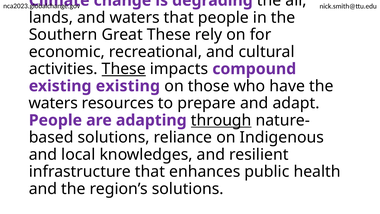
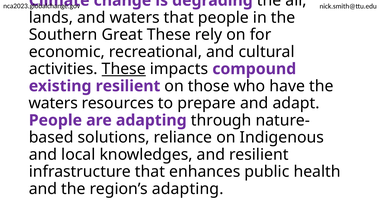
existing existing: existing -> resilient
through underline: present -> none
region’s solutions: solutions -> adapting
